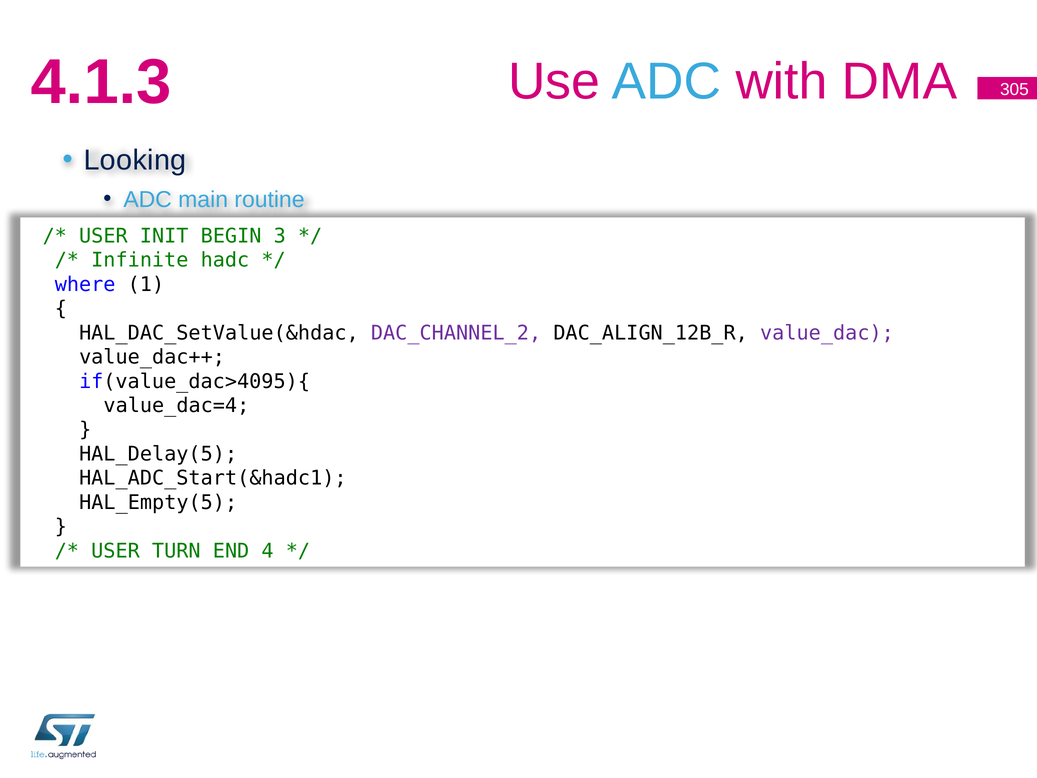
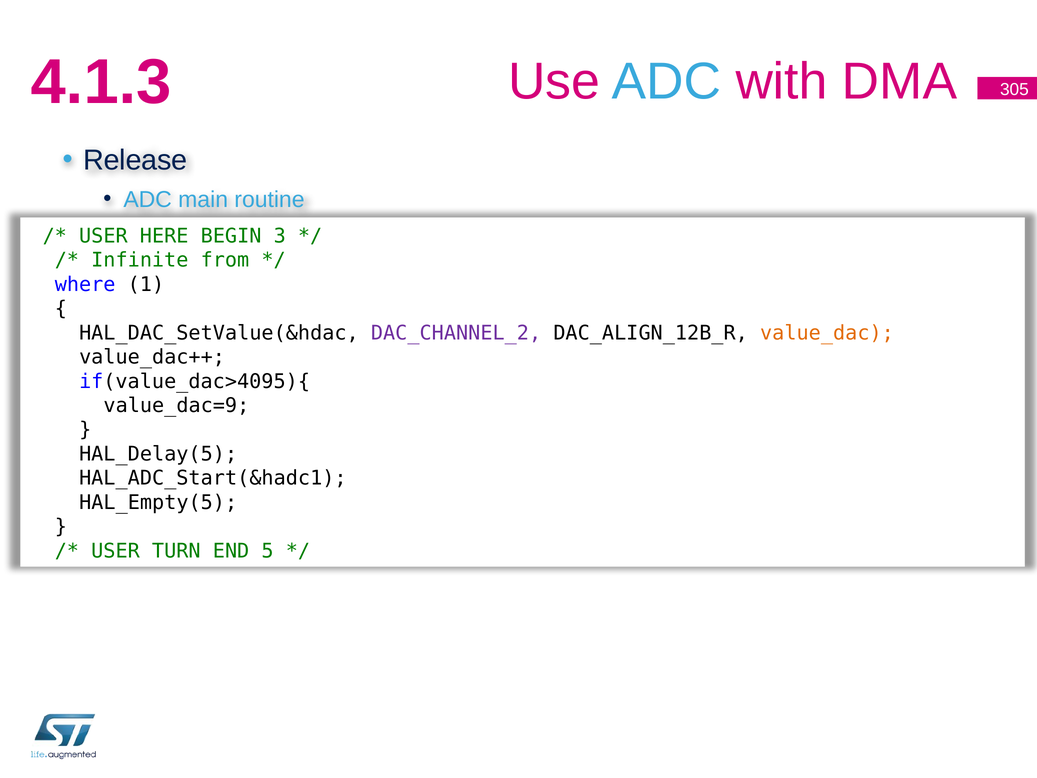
Looking: Looking -> Release
INIT: INIT -> HERE
hadc: hadc -> from
value_dac colour: purple -> orange
value_dac=4: value_dac=4 -> value_dac=9
4: 4 -> 5
